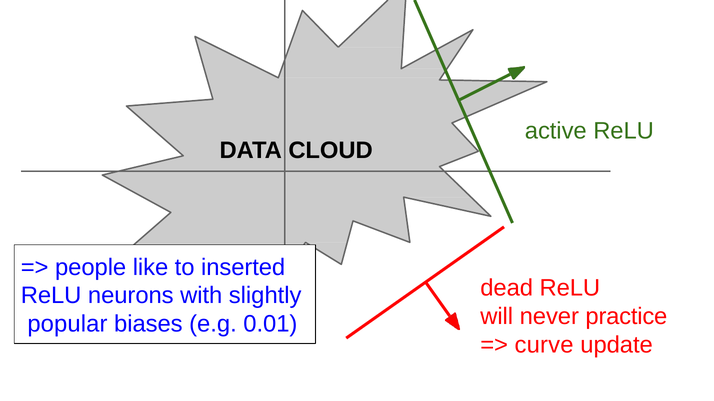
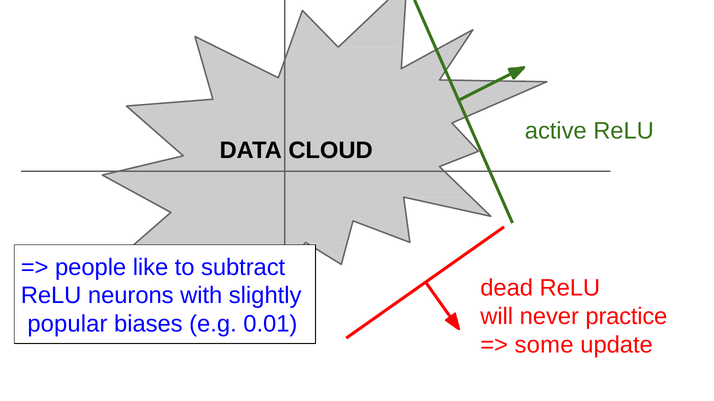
inserted: inserted -> subtract
curve: curve -> some
